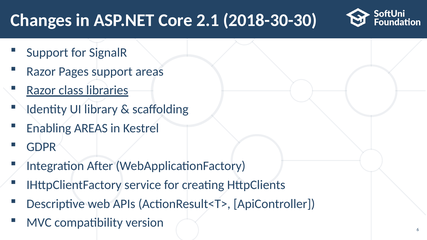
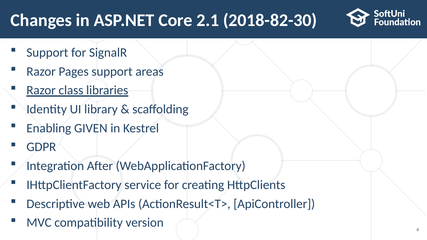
2018-30-30: 2018-30-30 -> 2018-82-30
Enabling AREAS: AREAS -> GIVEN
